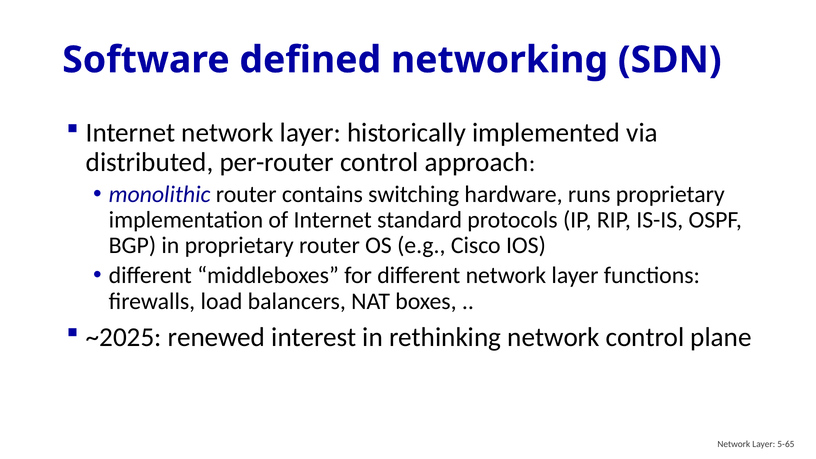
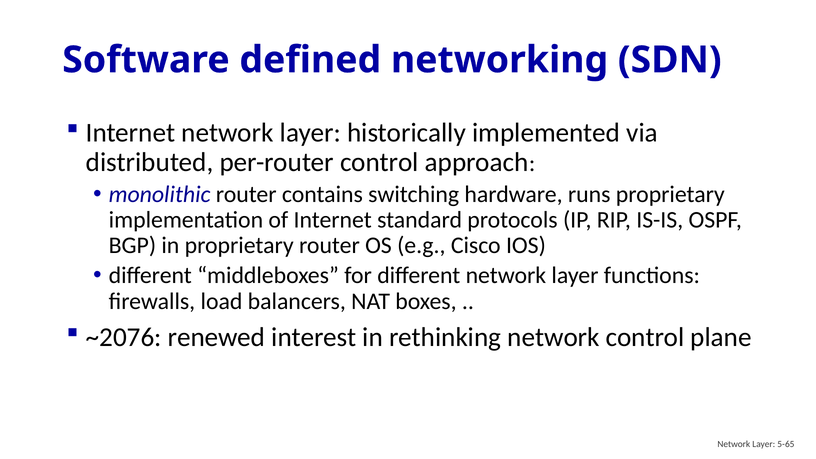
~2025: ~2025 -> ~2076
